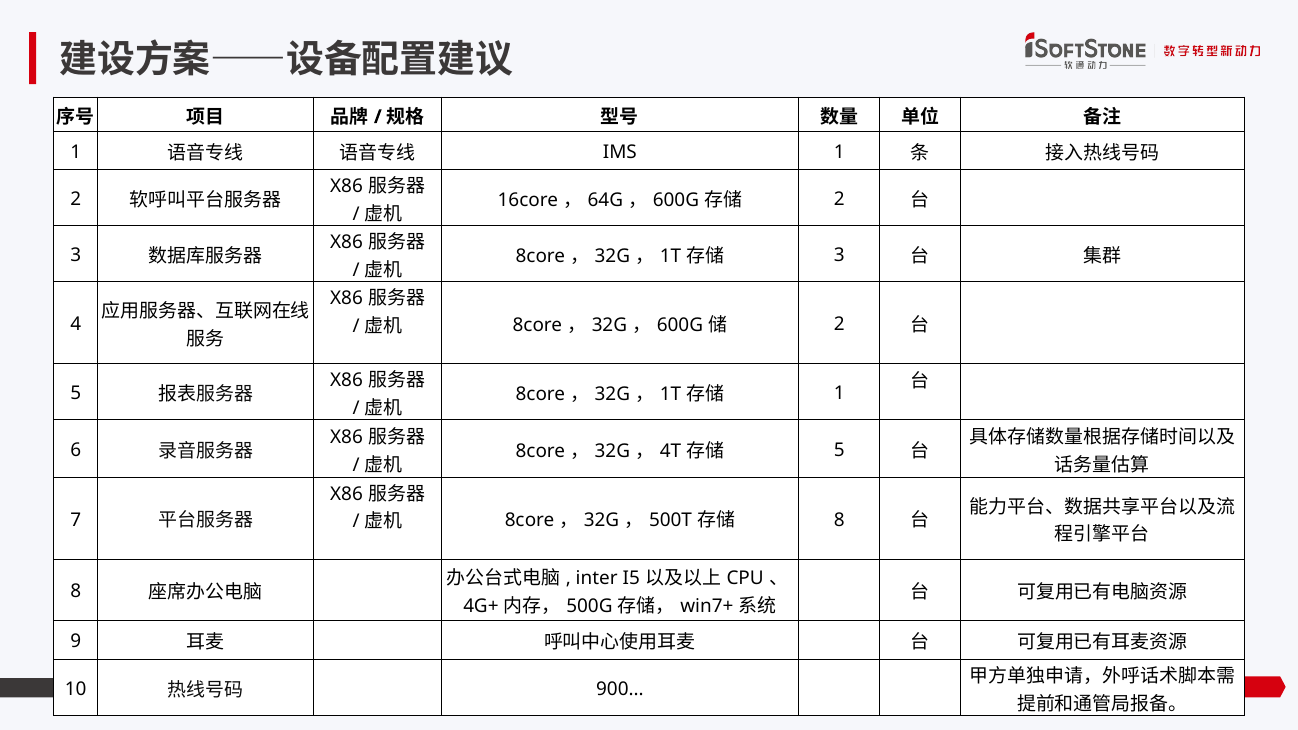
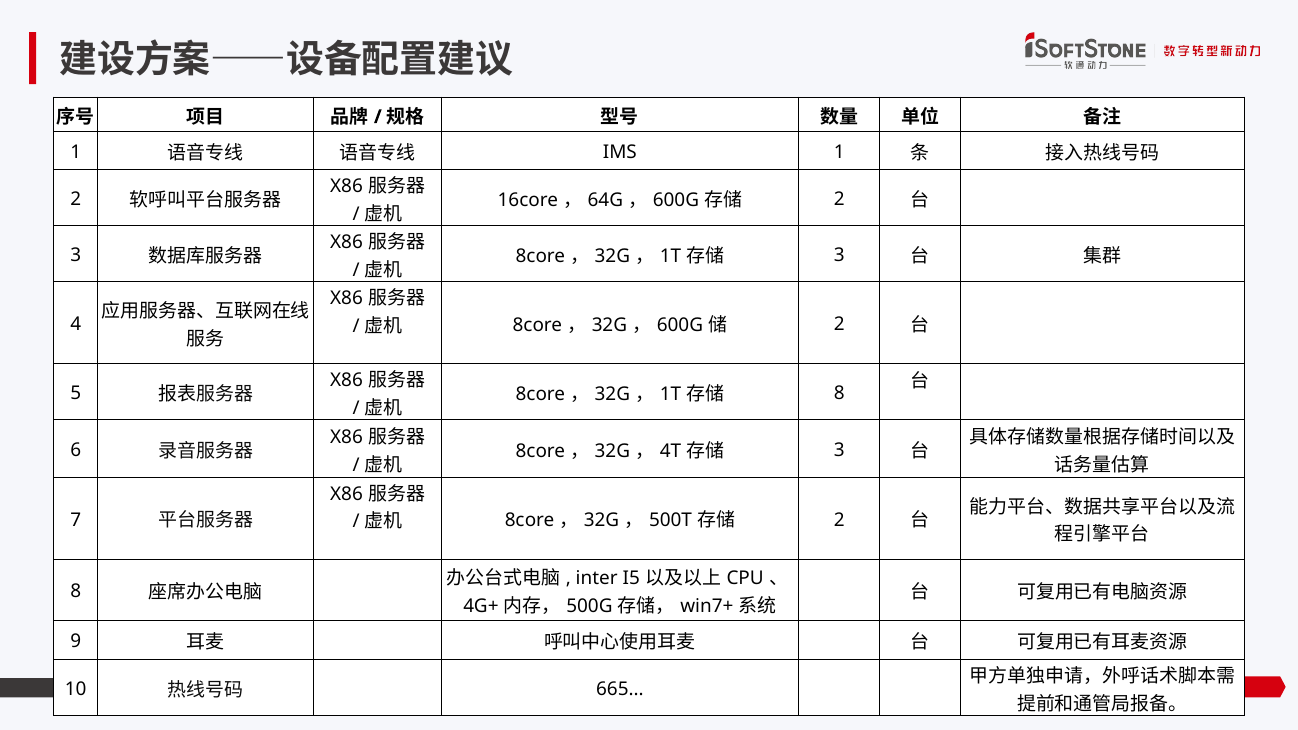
1 at (839, 393): 1 -> 8
5 at (839, 450): 5 -> 3
8 at (839, 520): 8 -> 2
900: 900 -> 665
